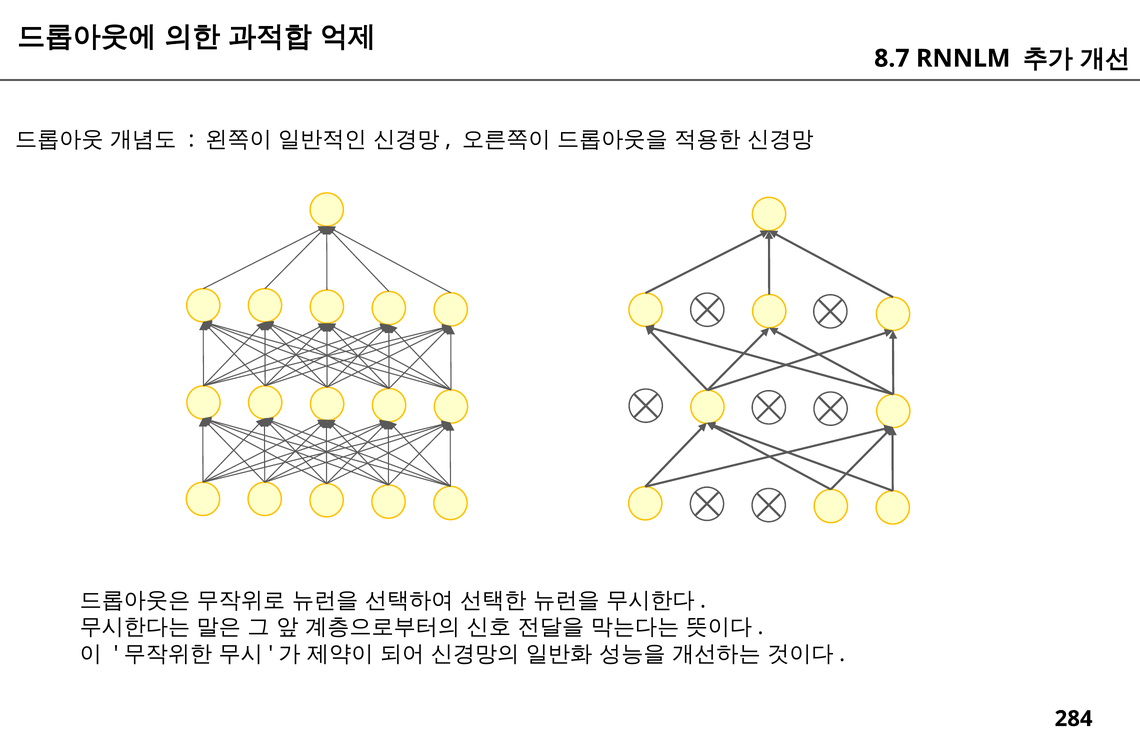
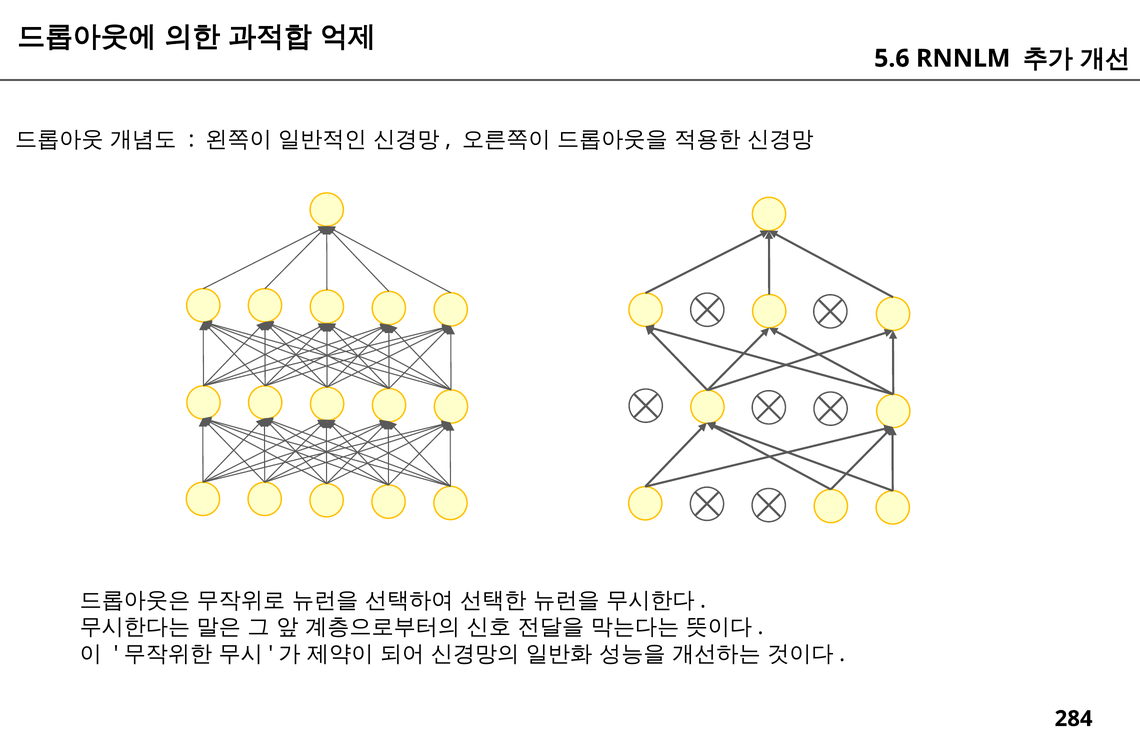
8.7: 8.7 -> 5.6
